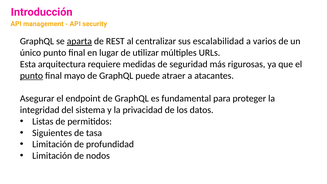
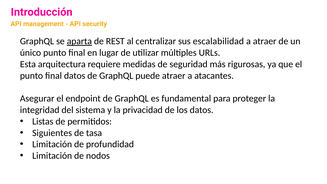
a varios: varios -> atraer
punto at (31, 76) underline: present -> none
final mayo: mayo -> datos
